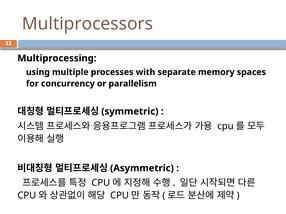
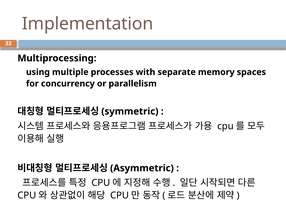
Multiprocessors: Multiprocessors -> Implementation
